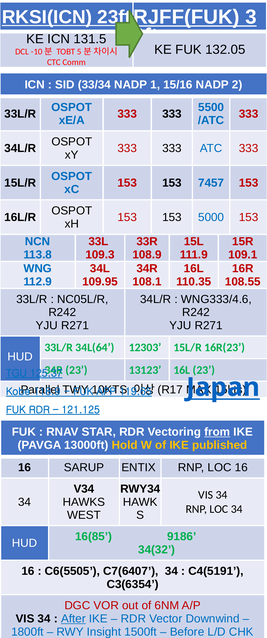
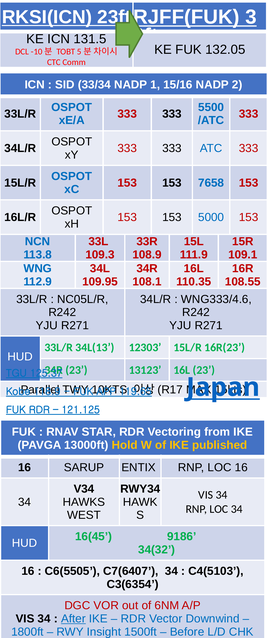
7457: 7457 -> 7658
34L(64: 34L(64 -> 34L(13
from underline: present -> none
16(85: 16(85 -> 16(45
C4(5191: C4(5191 -> C4(5103
